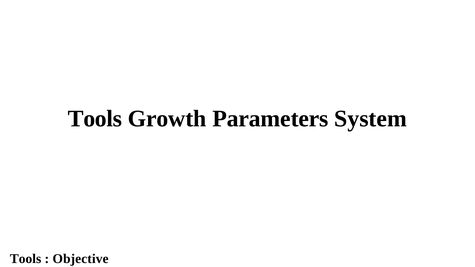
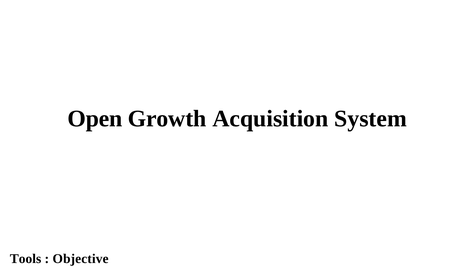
Tools at (95, 119): Tools -> Open
Parameters: Parameters -> Acquisition
